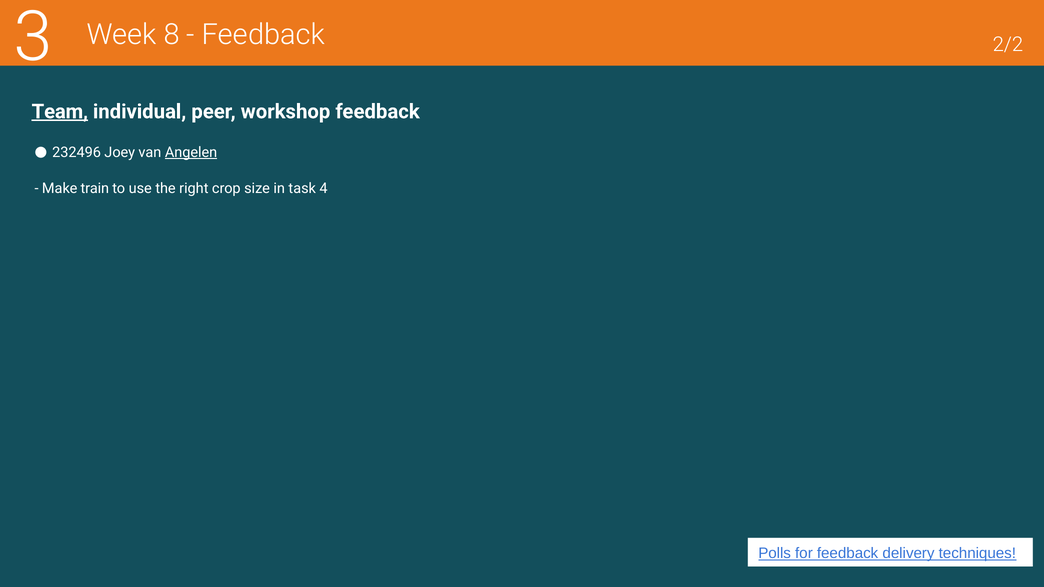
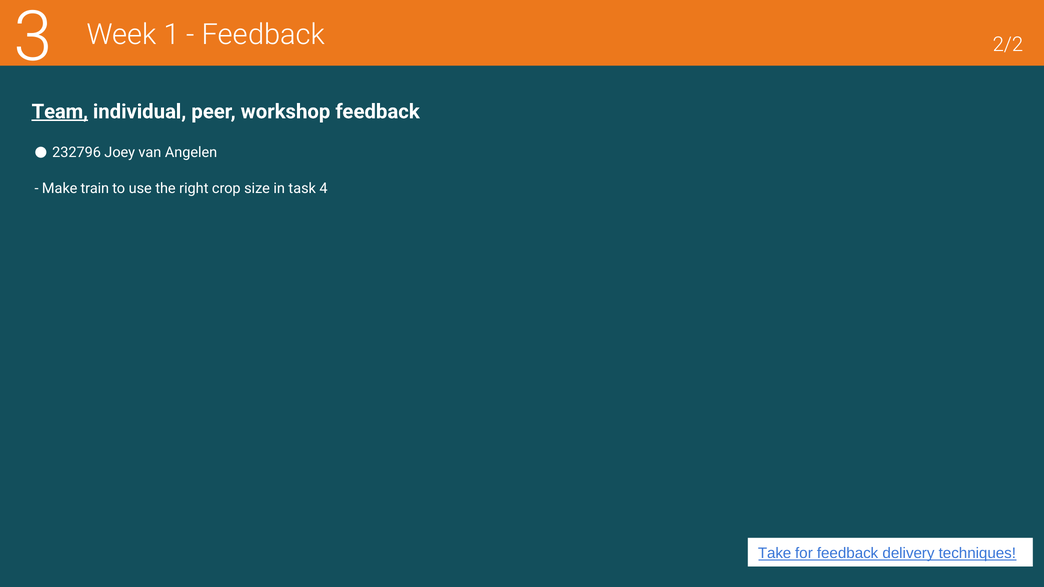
8: 8 -> 1
232496: 232496 -> 232796
Angelen underline: present -> none
Polls: Polls -> Take
